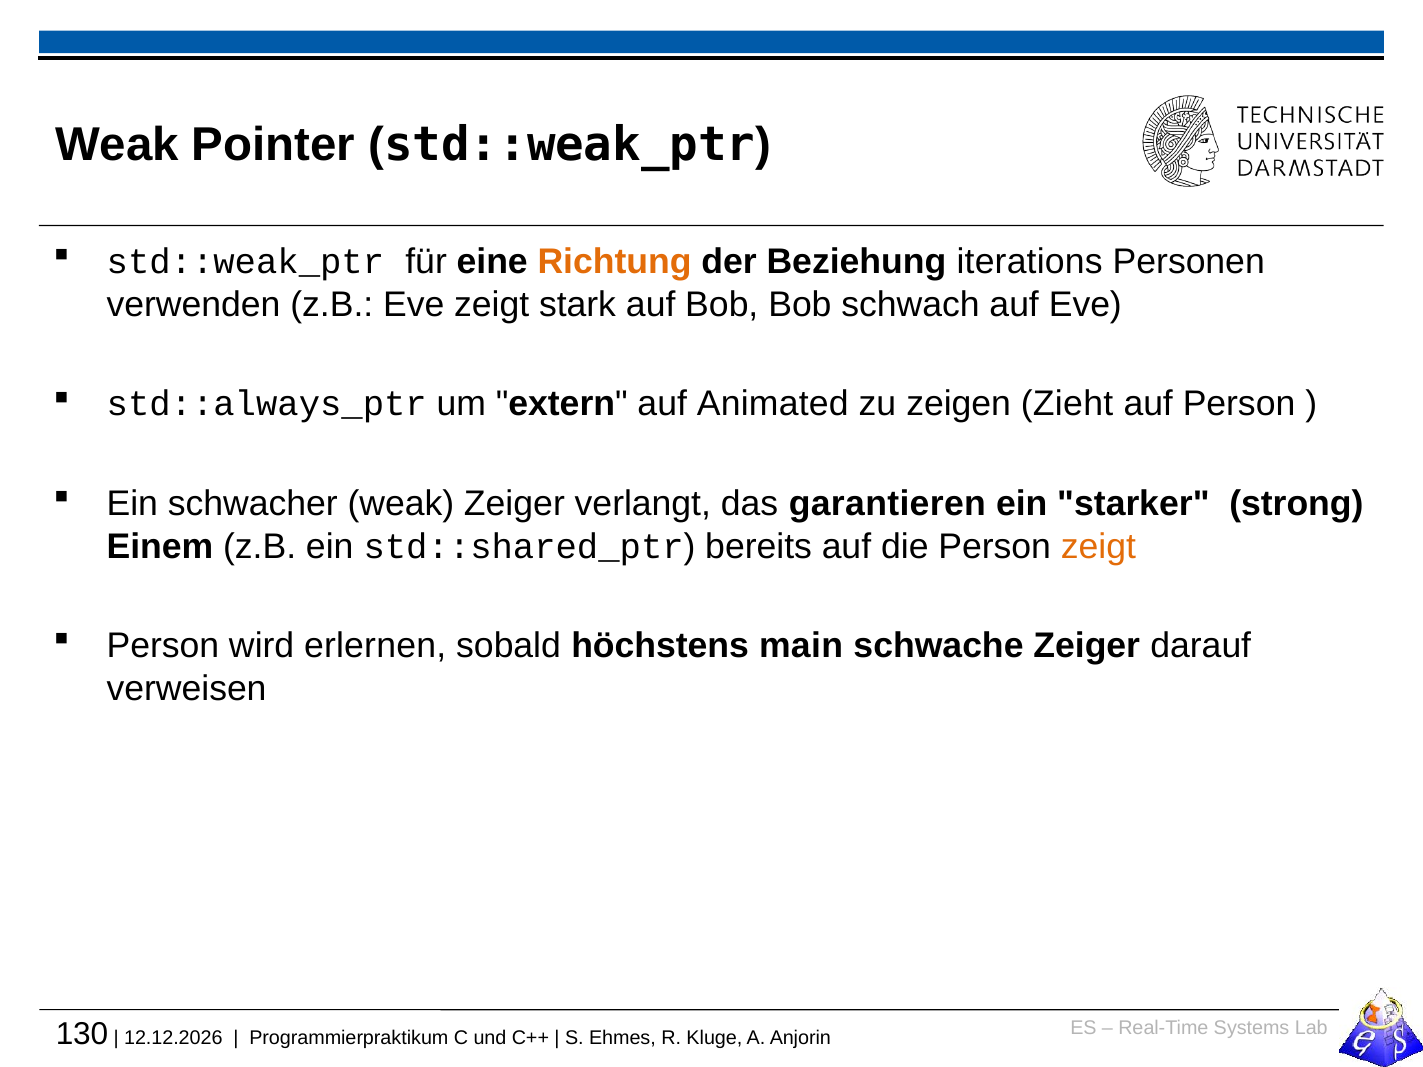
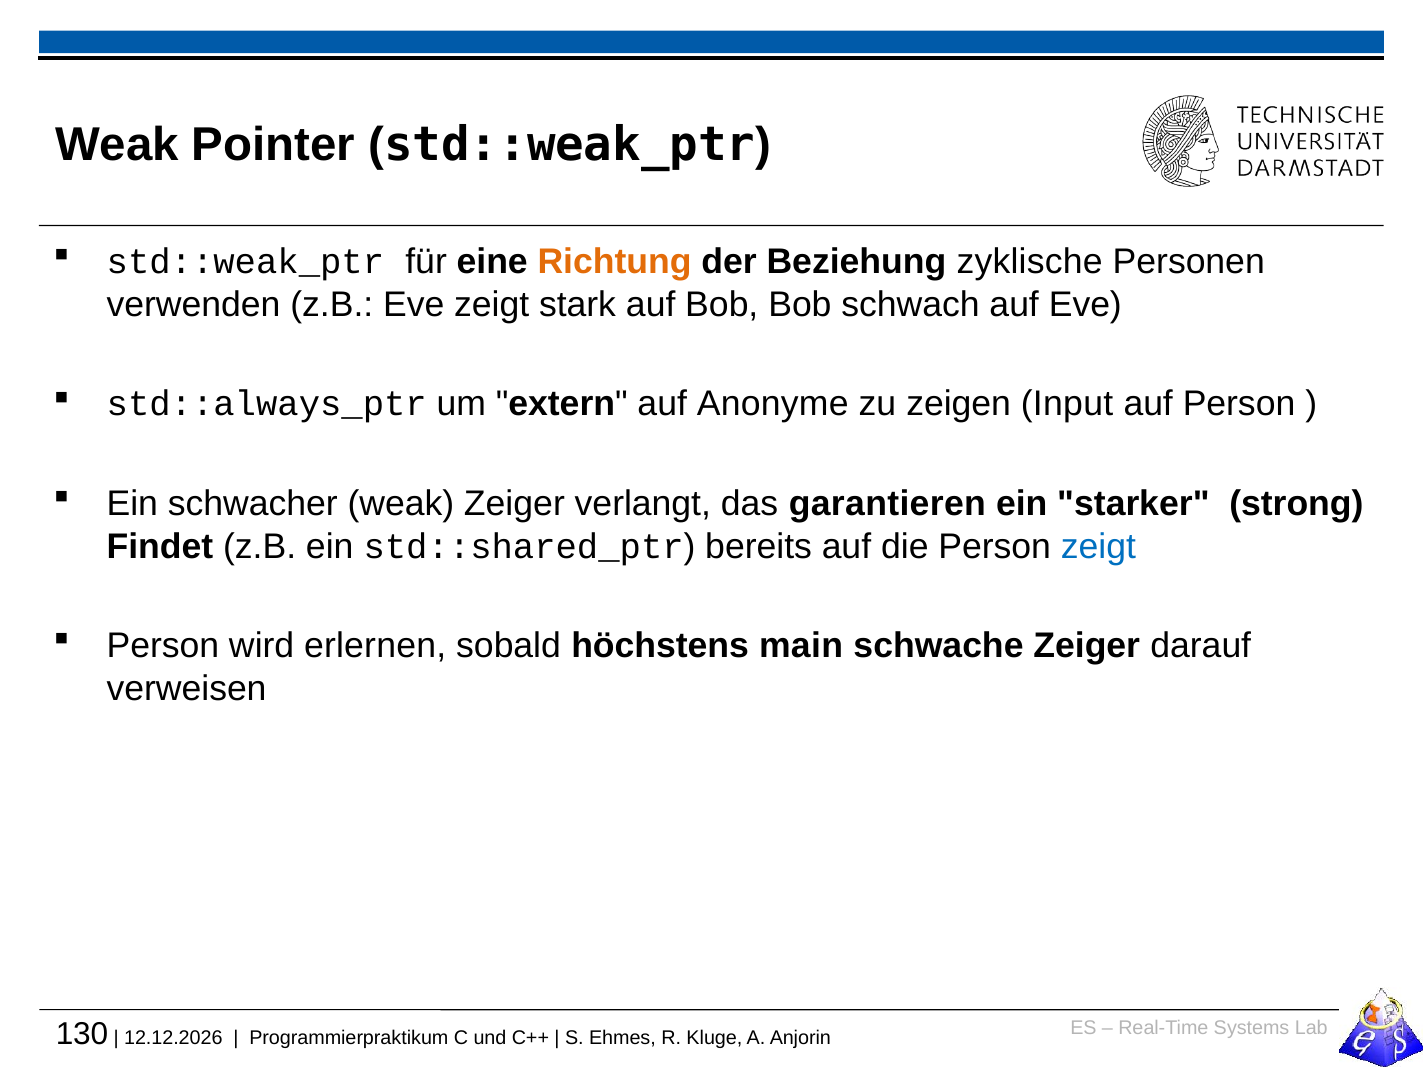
iterations: iterations -> zyklische
Animated: Animated -> Anonyme
Zieht: Zieht -> Input
Einem: Einem -> Findet
zeigt at (1098, 547) colour: orange -> blue
